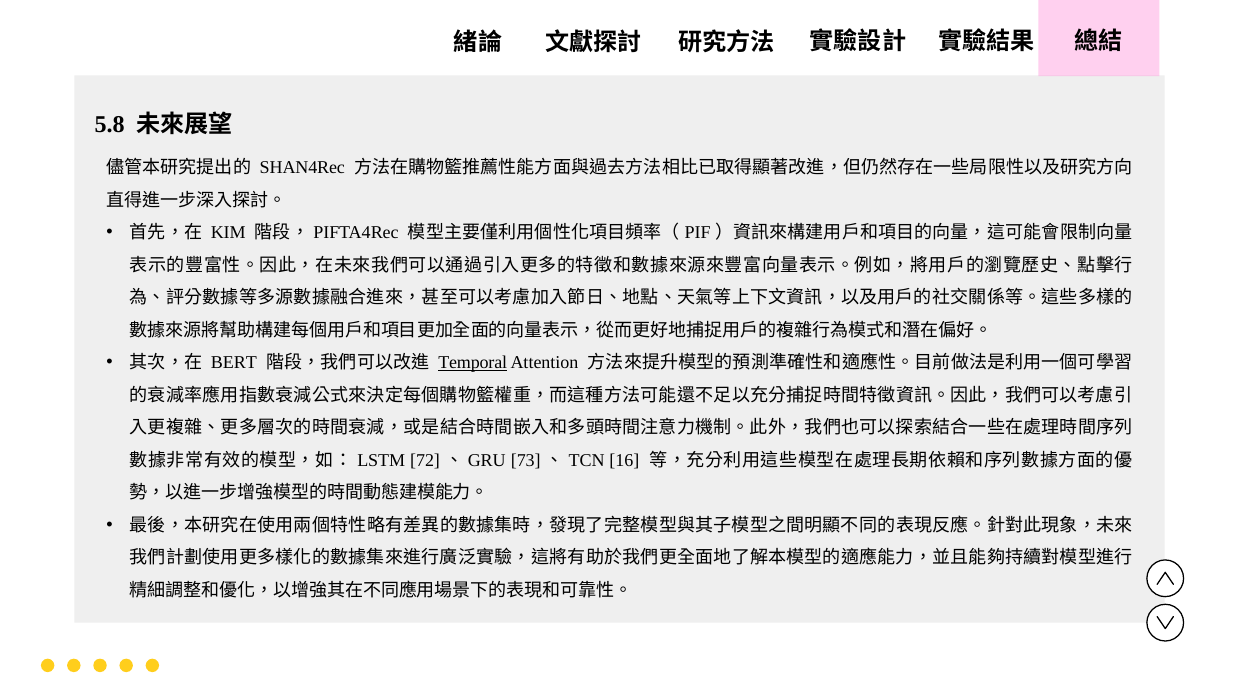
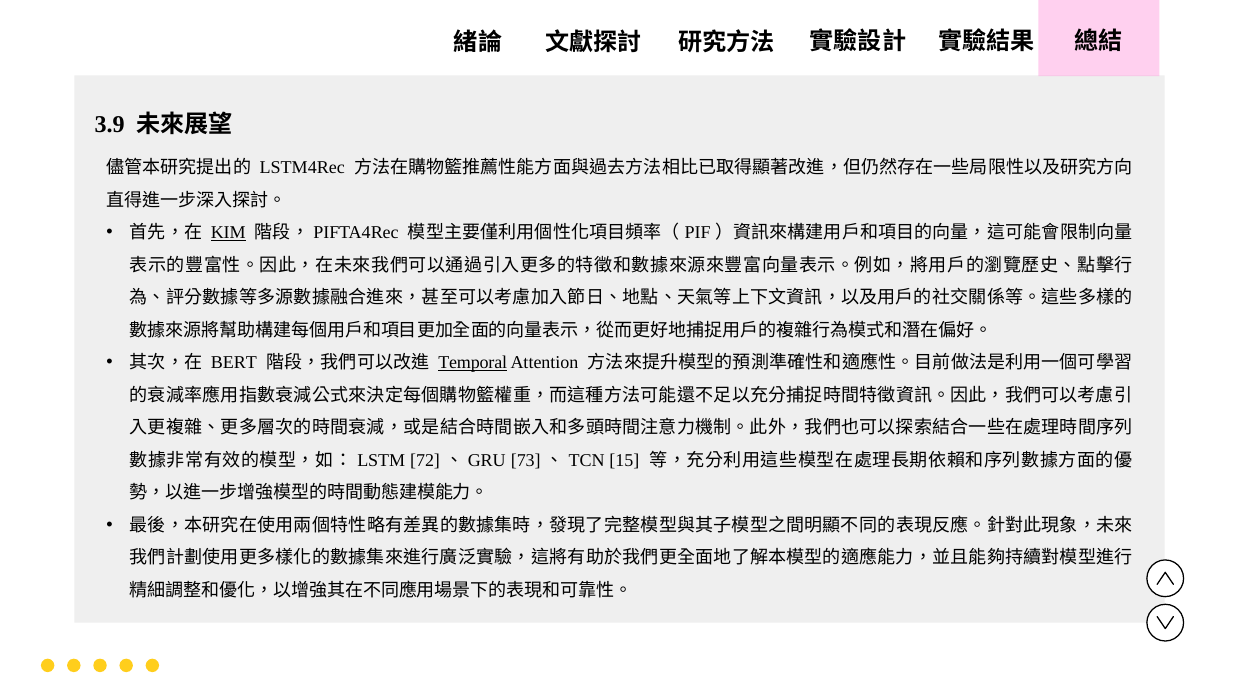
5.8: 5.8 -> 3.9
SHAN4Rec: SHAN4Rec -> LSTM4Rec
KIM underline: none -> present
16: 16 -> 15
